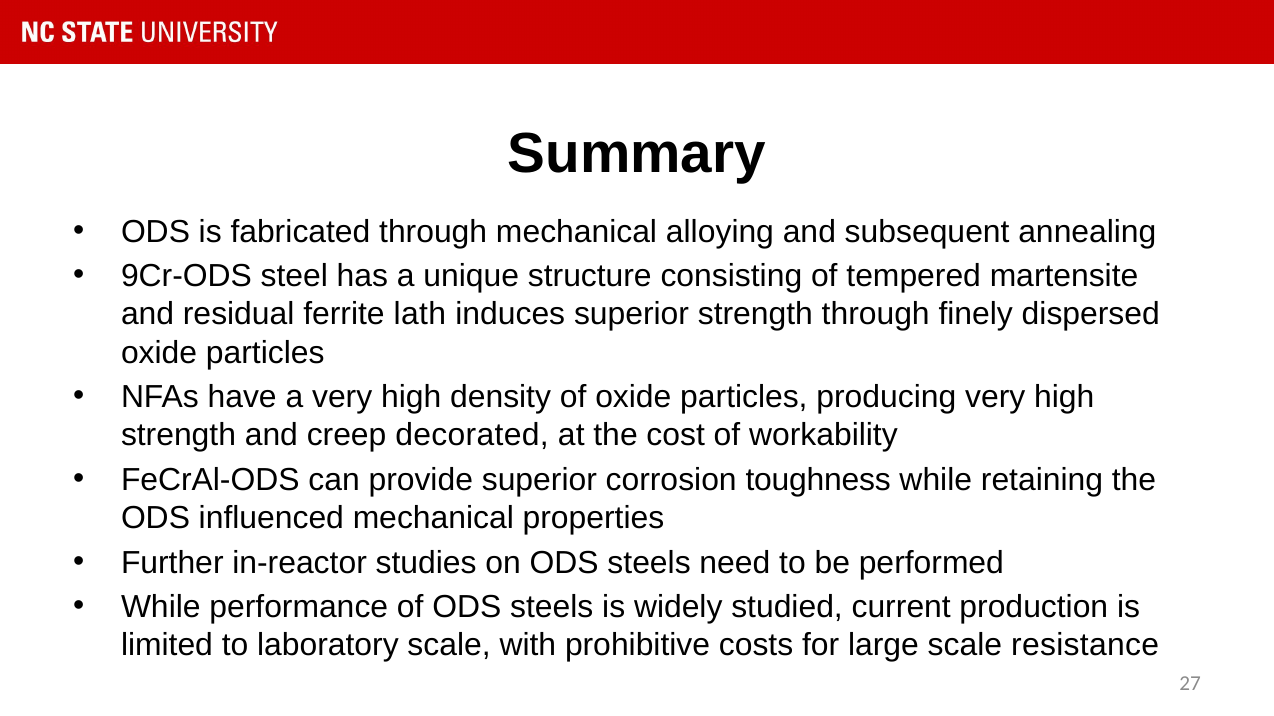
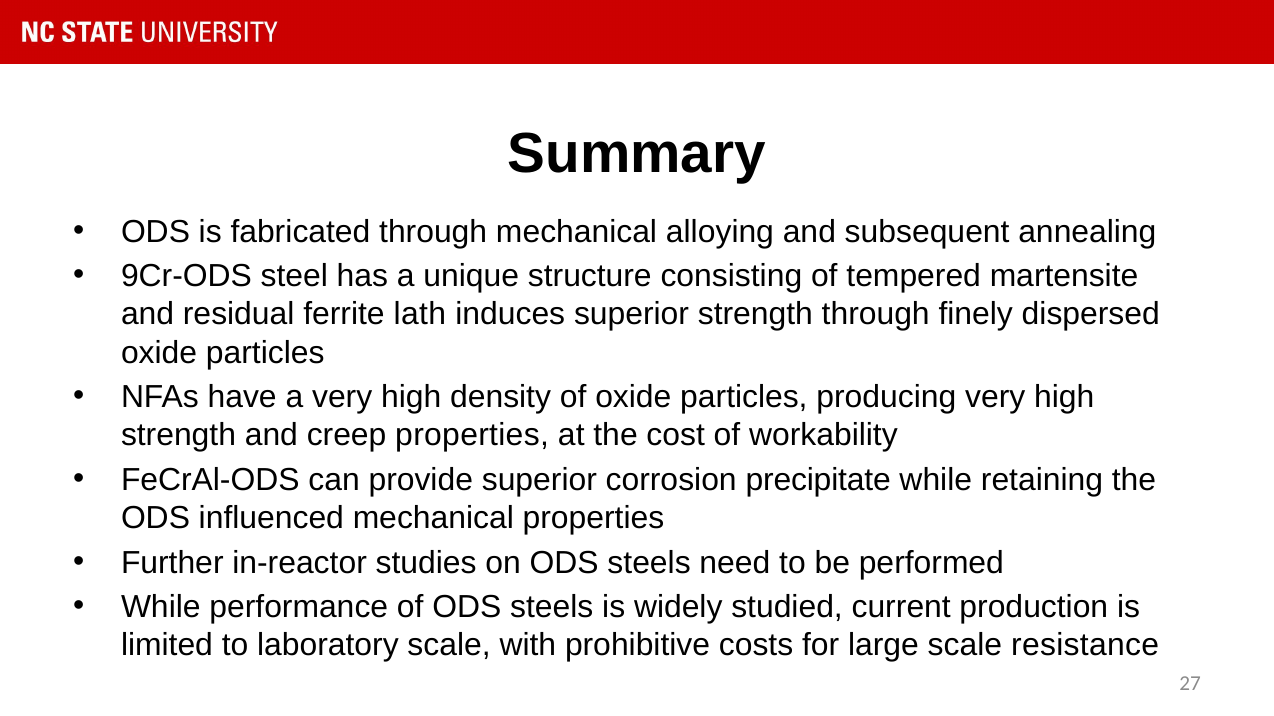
creep decorated: decorated -> properties
toughness: toughness -> precipitate
